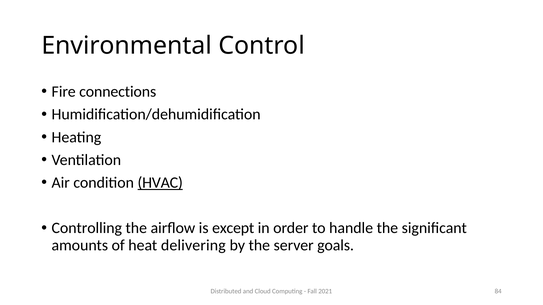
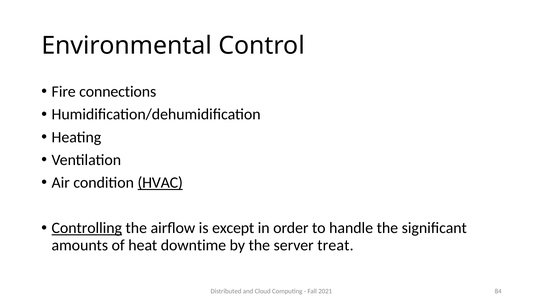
Controlling underline: none -> present
delivering: delivering -> downtime
goals: goals -> treat
